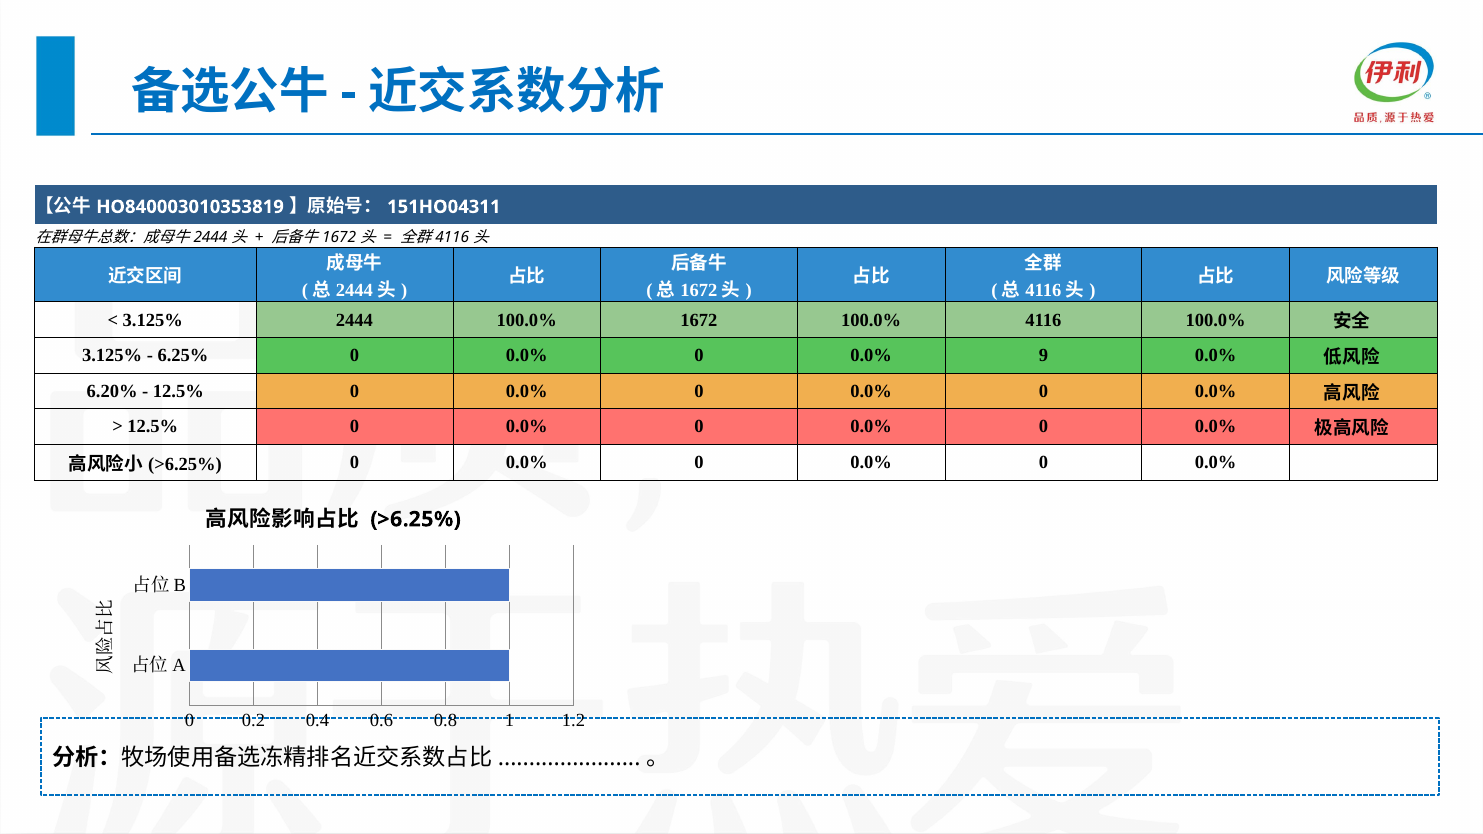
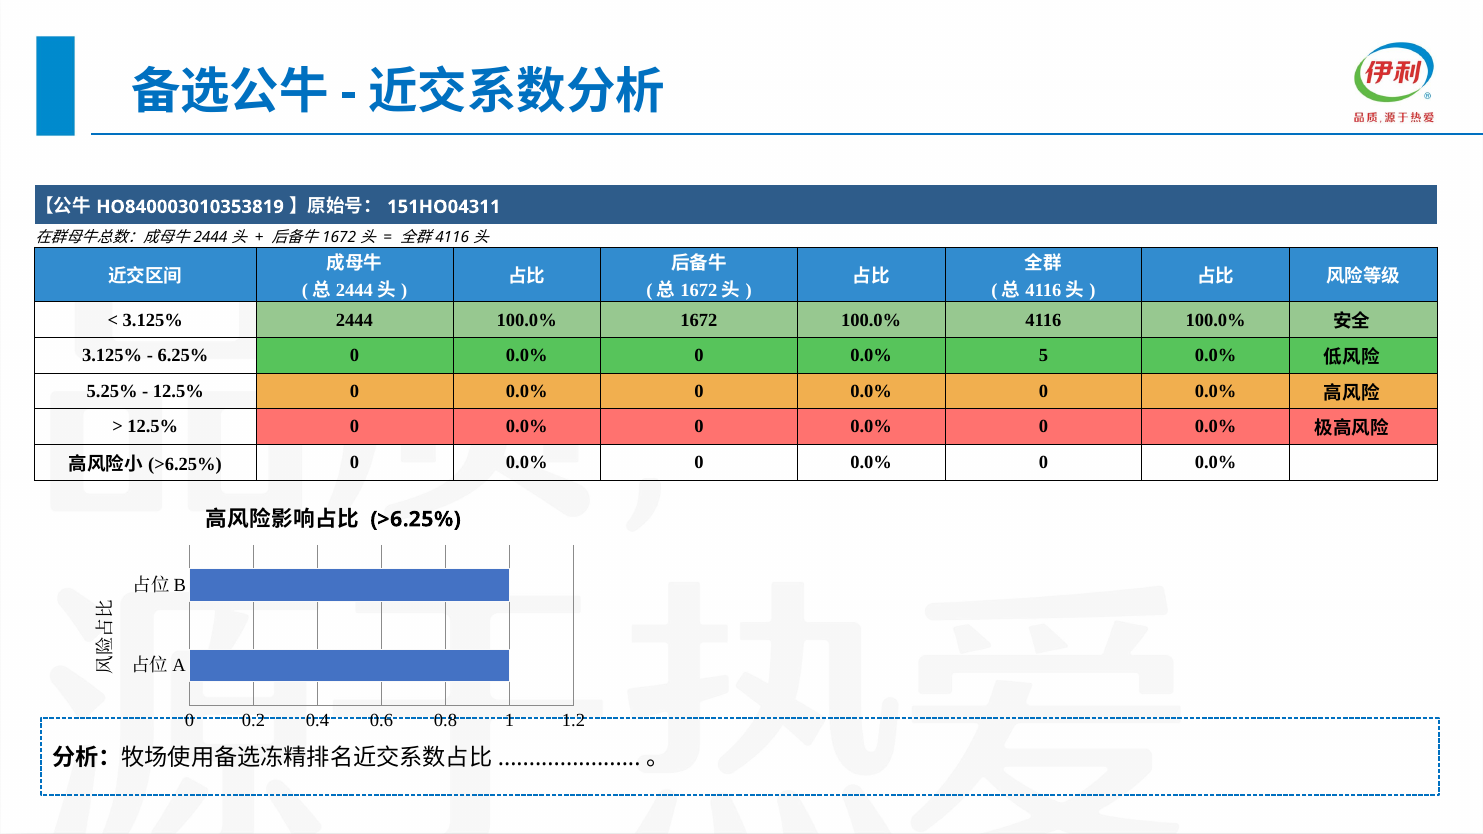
9: 9 -> 5
6.20%: 6.20% -> 5.25%
